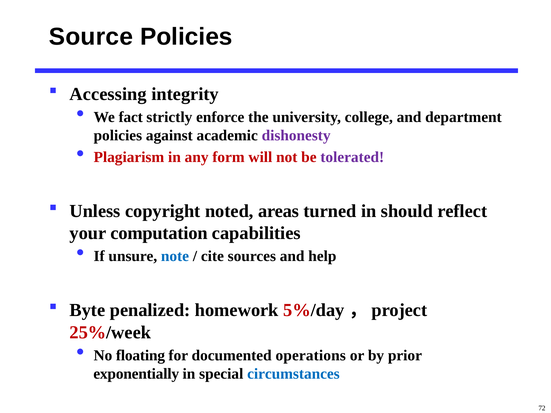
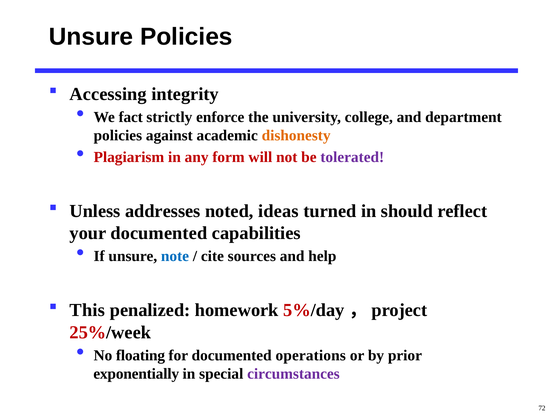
Source at (91, 37): Source -> Unsure
dishonesty colour: purple -> orange
copyright: copyright -> addresses
areas: areas -> ideas
your computation: computation -> documented
Byte: Byte -> This
circumstances colour: blue -> purple
